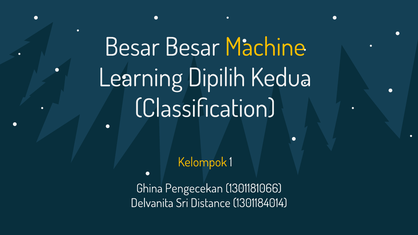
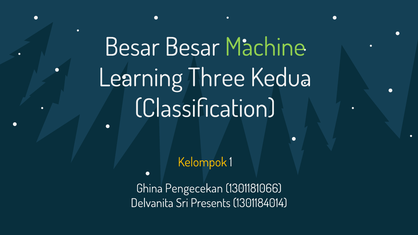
Machine colour: yellow -> light green
Dipilih: Dipilih -> Three
Distance: Distance -> Presents
